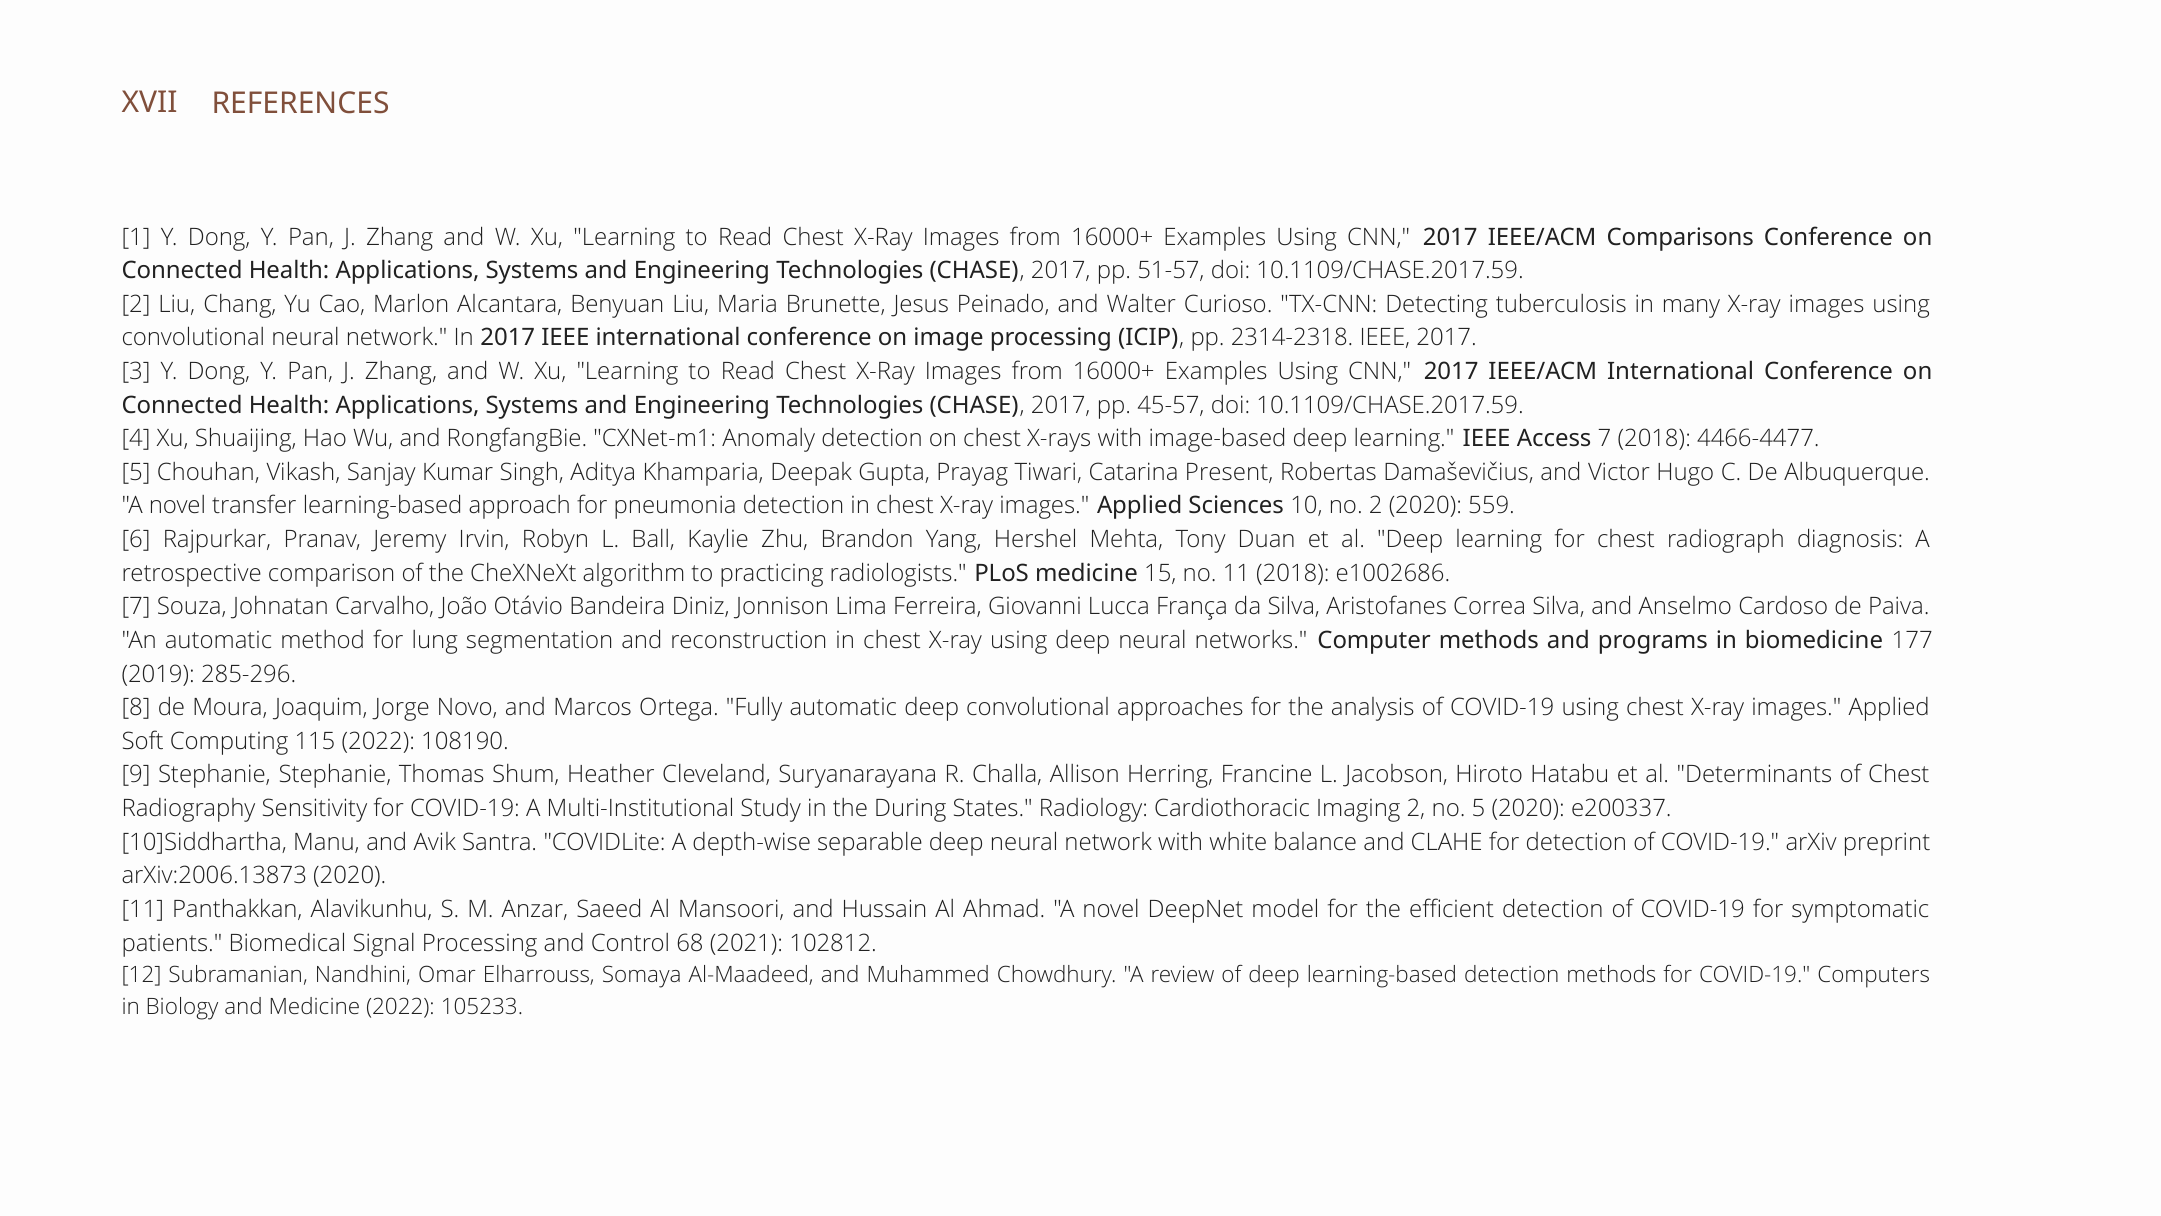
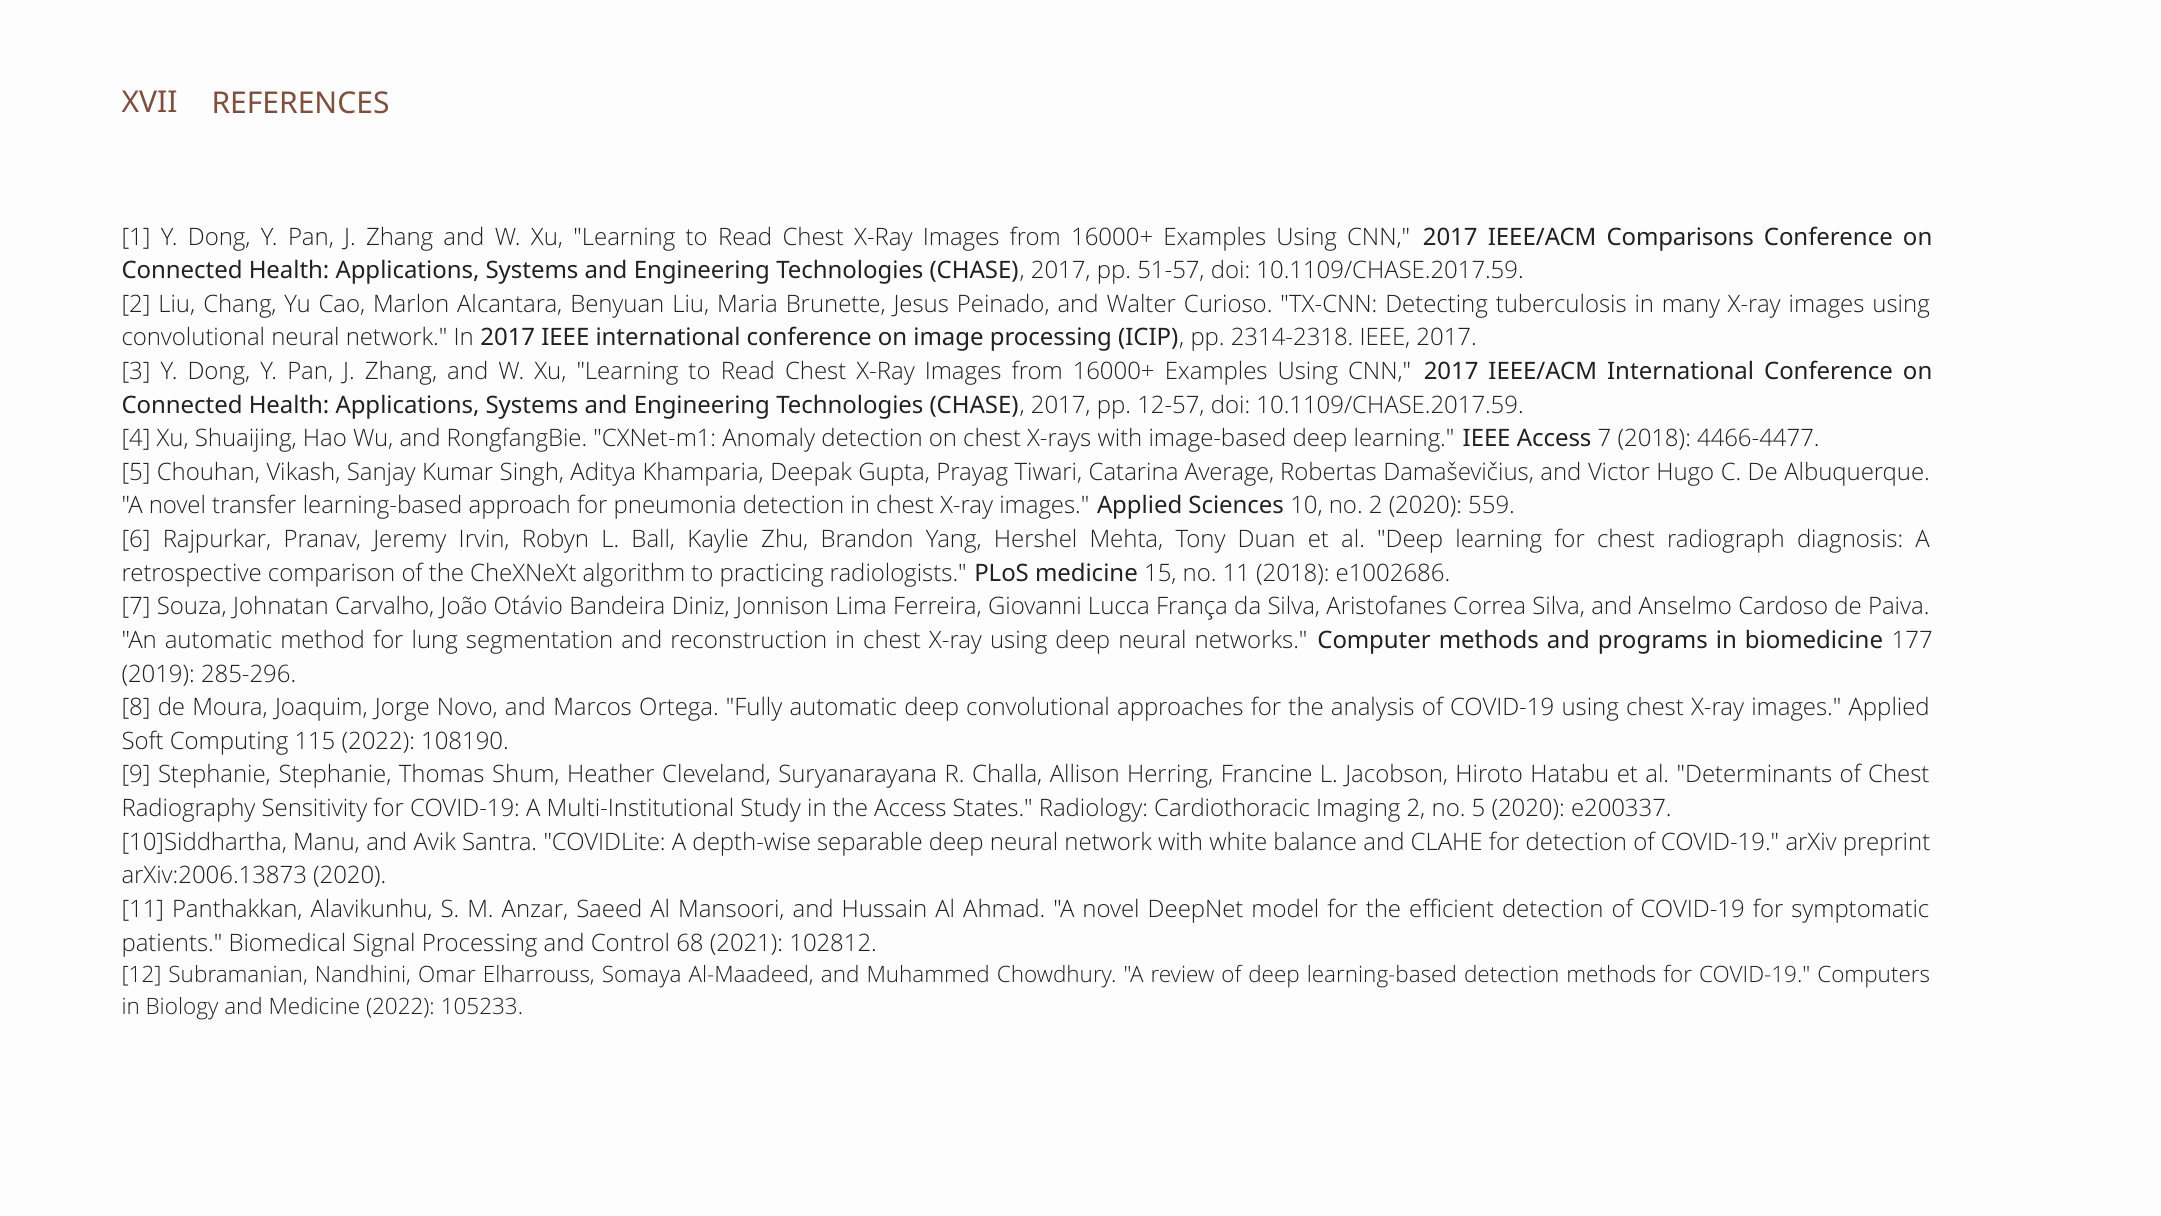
45-57: 45-57 -> 12-57
Present: Present -> Average
the During: During -> Access
